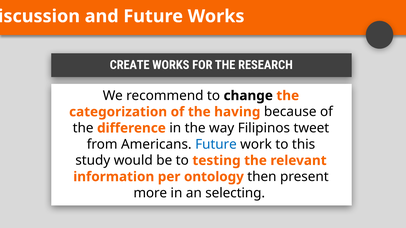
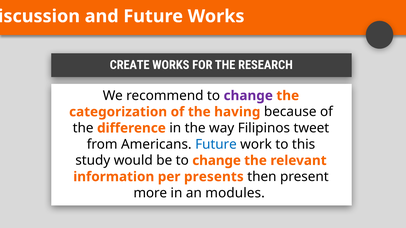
change at (248, 96) colour: black -> purple
be to testing: testing -> change
ontology: ontology -> presents
selecting: selecting -> modules
